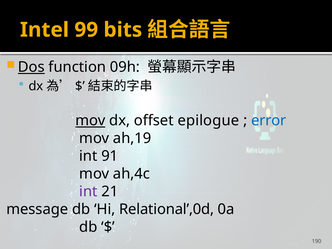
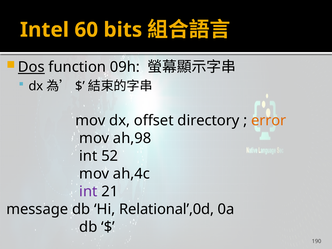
99: 99 -> 60
mov at (90, 121) underline: present -> none
epilogue: epilogue -> directory
error colour: blue -> orange
ah,19: ah,19 -> ah,98
91: 91 -> 52
